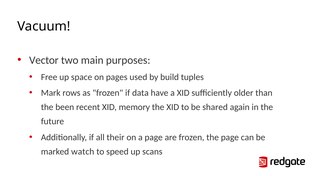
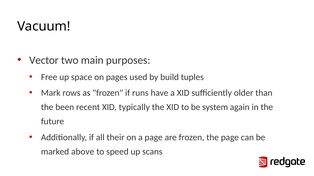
data: data -> runs
memory: memory -> typically
shared: shared -> system
watch: watch -> above
